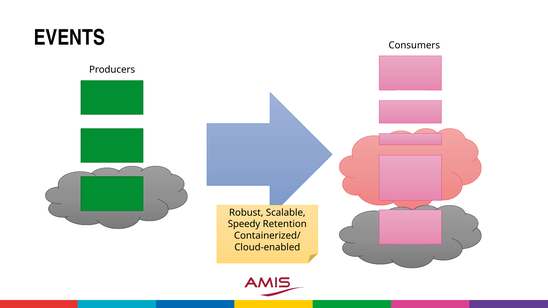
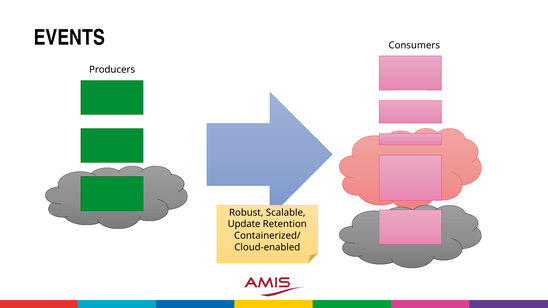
Speedy: Speedy -> Update
